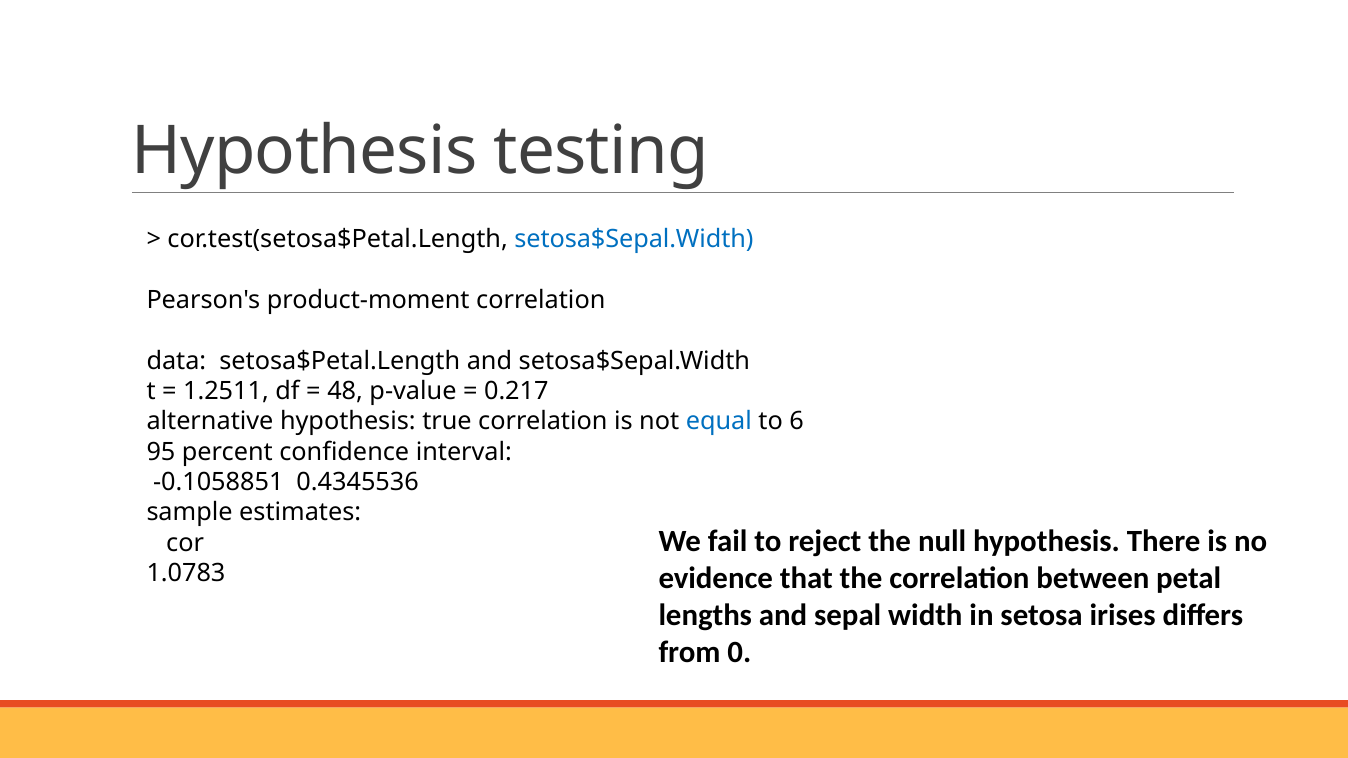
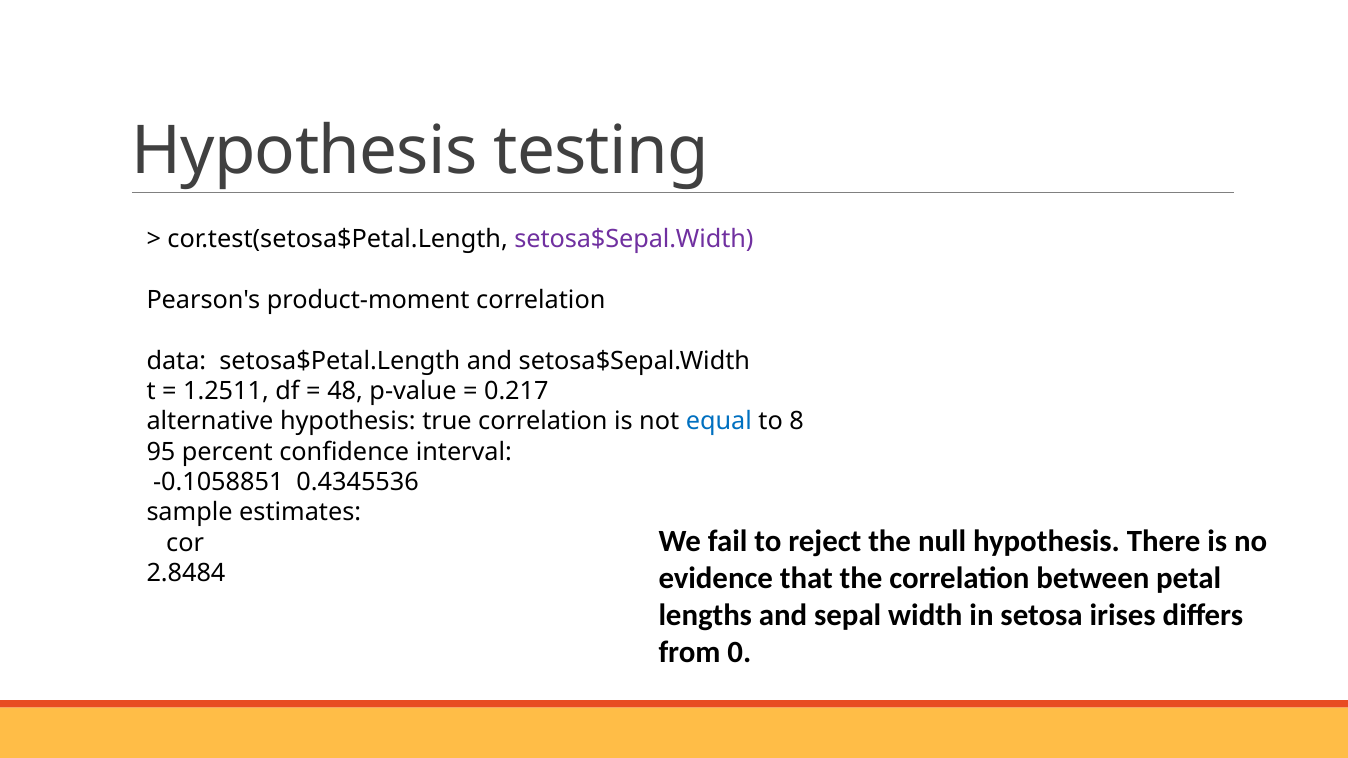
setosa$Sepal.Width at (634, 240) colour: blue -> purple
6: 6 -> 8
1.0783: 1.0783 -> 2.8484
